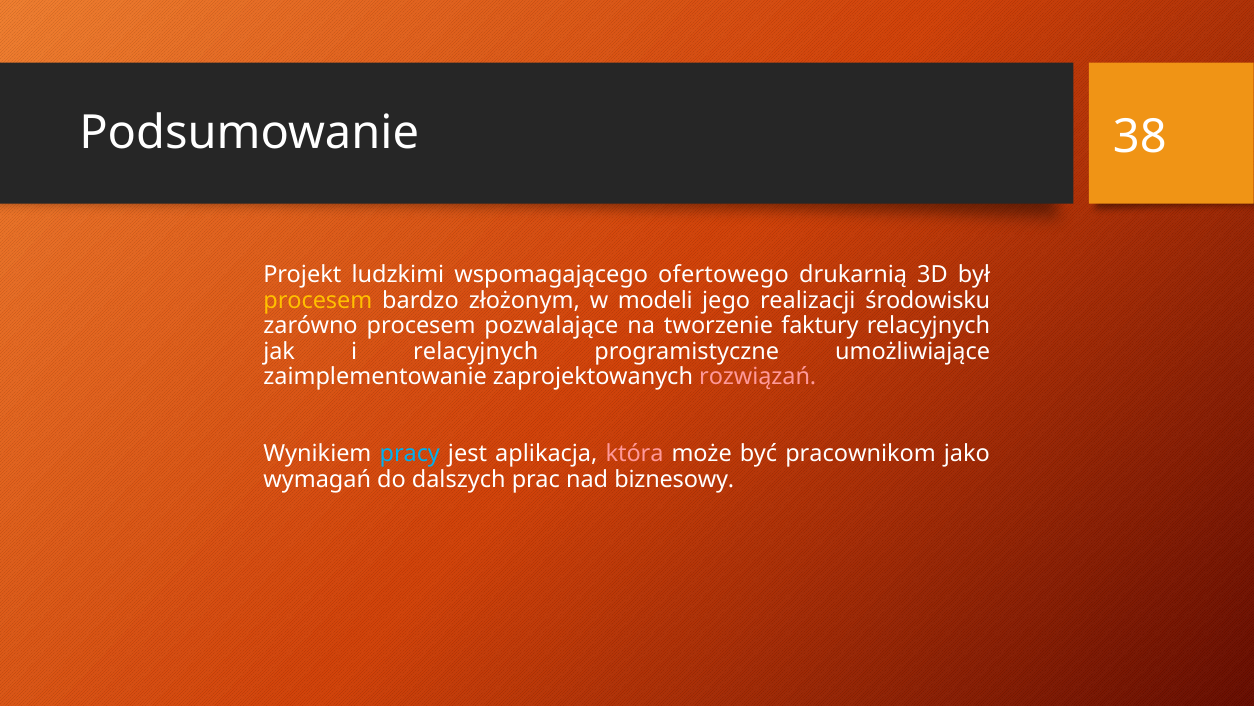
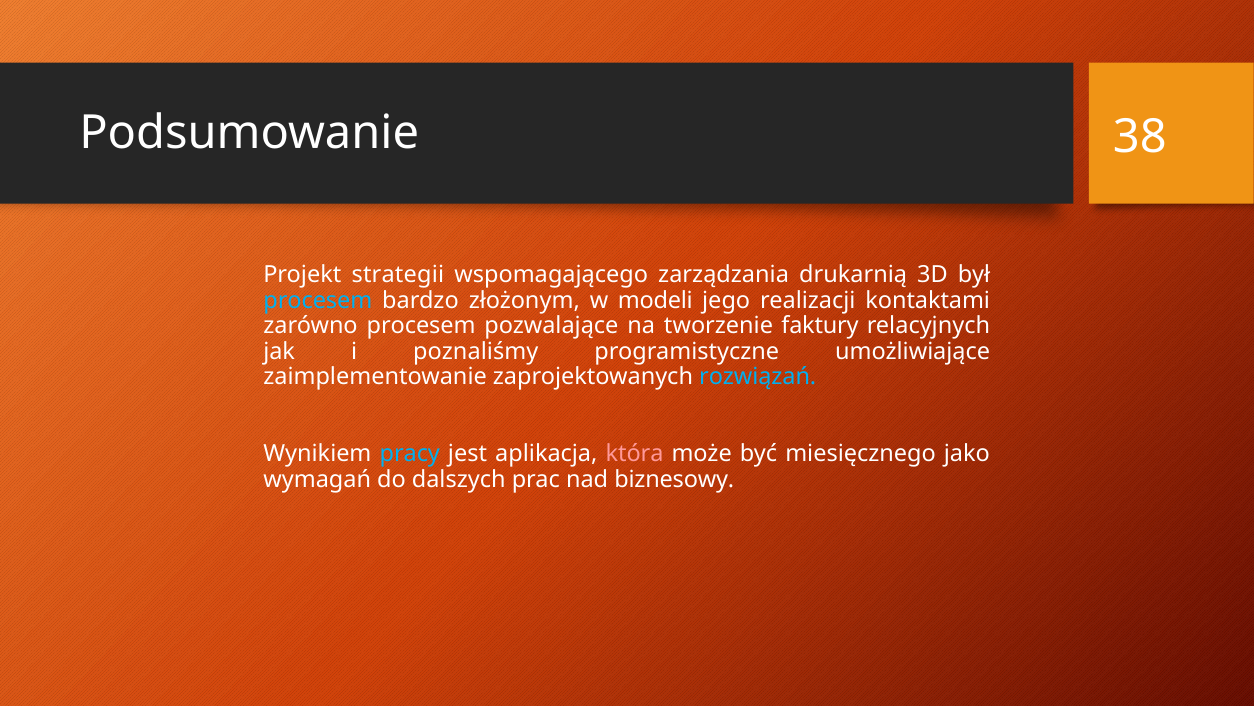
ludzkimi: ludzkimi -> strategii
ofertowego: ofertowego -> zarządzania
procesem at (318, 300) colour: yellow -> light blue
środowisku: środowisku -> kontaktami
i relacyjnych: relacyjnych -> poznaliśmy
rozwiązań colour: pink -> light blue
pracownikom: pracownikom -> miesięcznego
